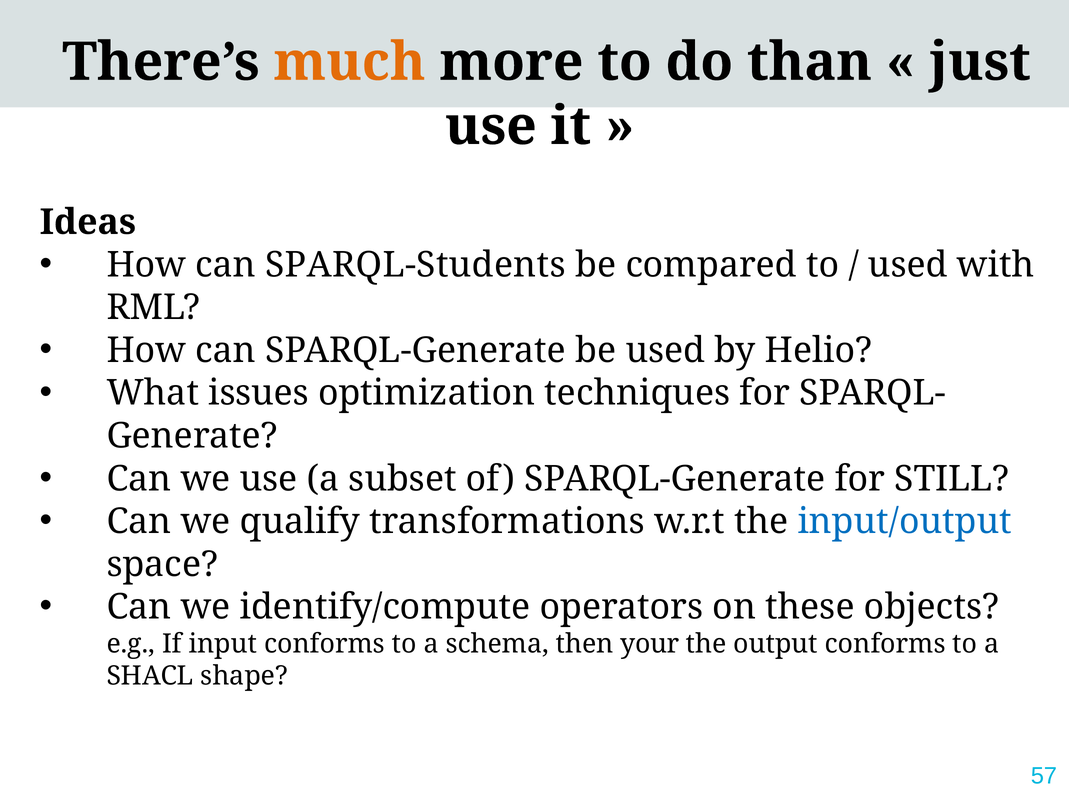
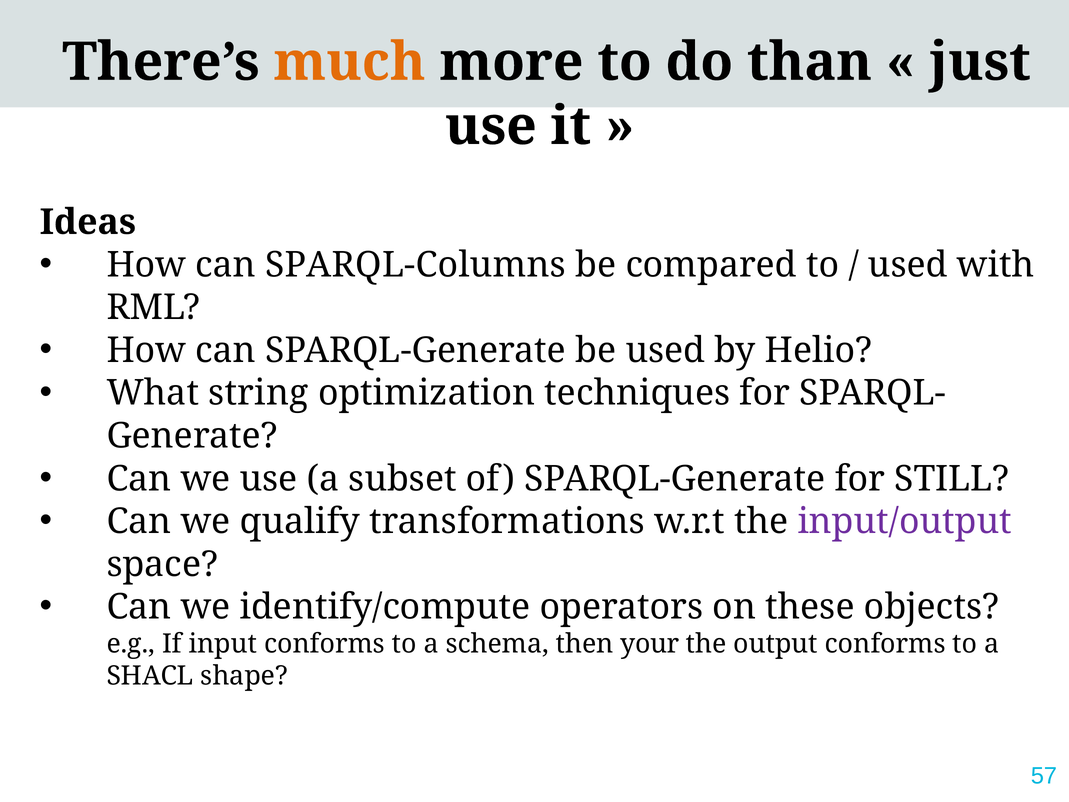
SPARQL-Students: SPARQL-Students -> SPARQL-Columns
issues: issues -> string
input/output colour: blue -> purple
